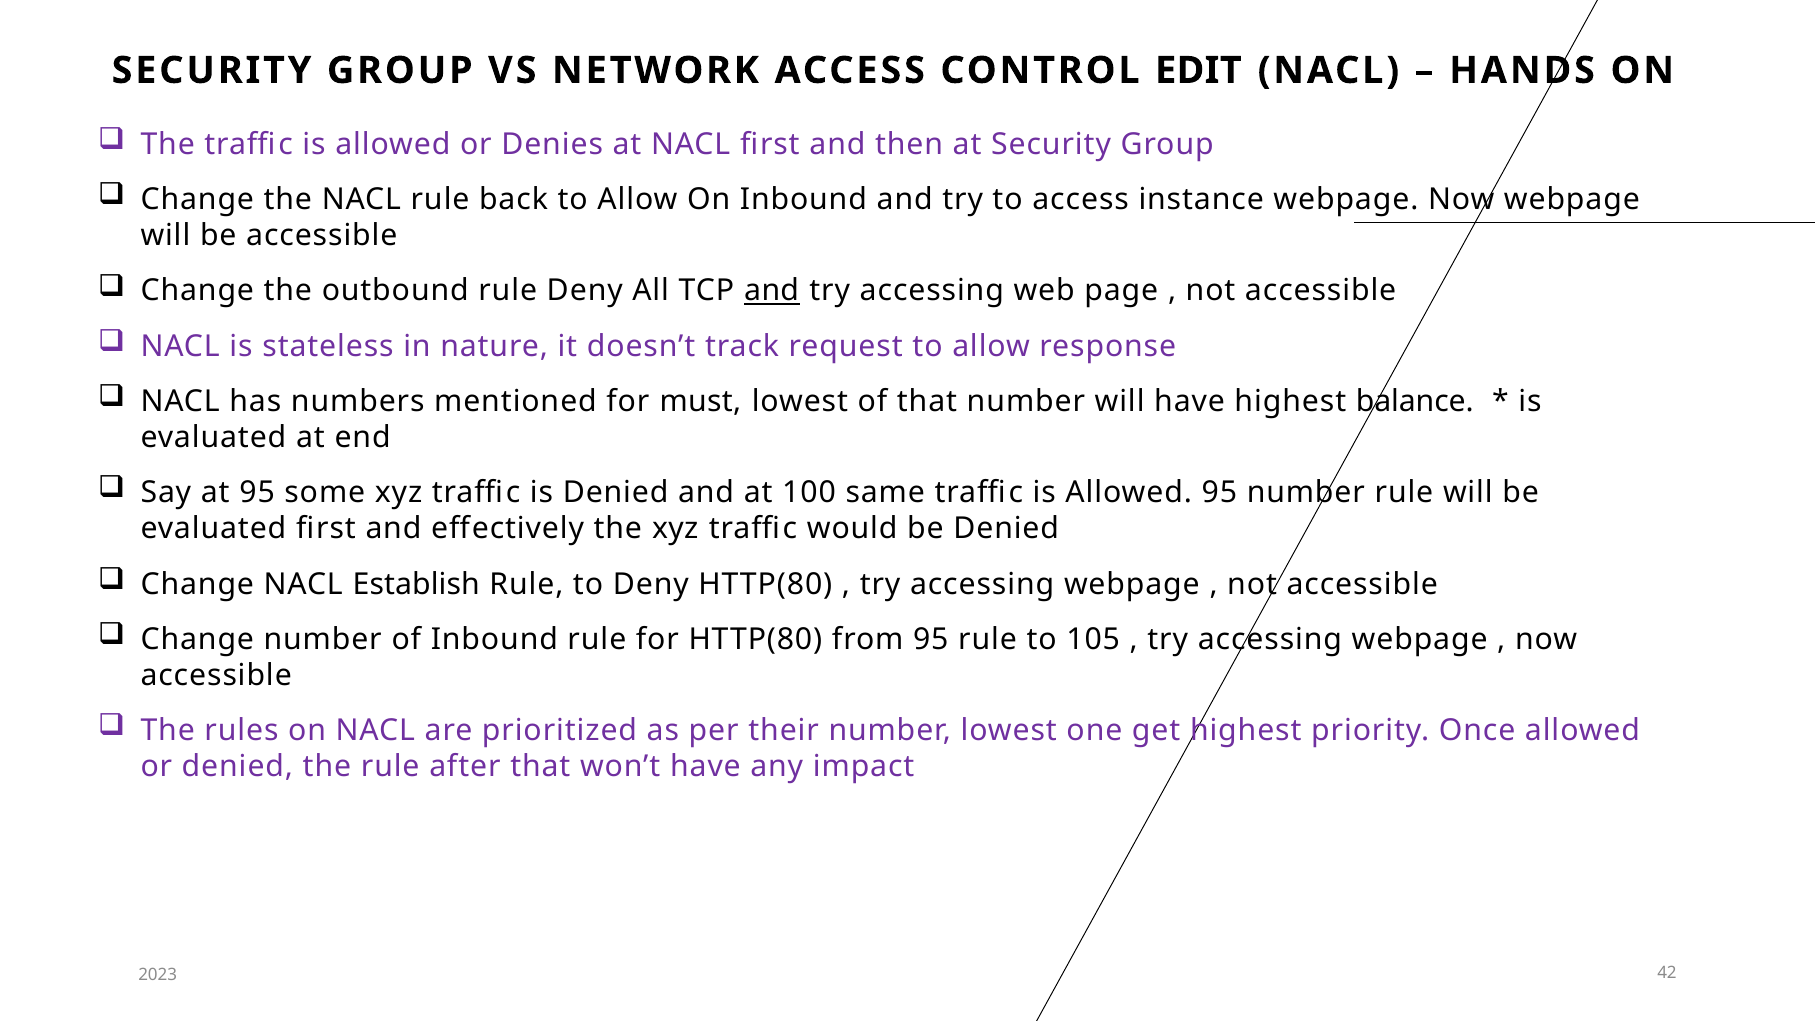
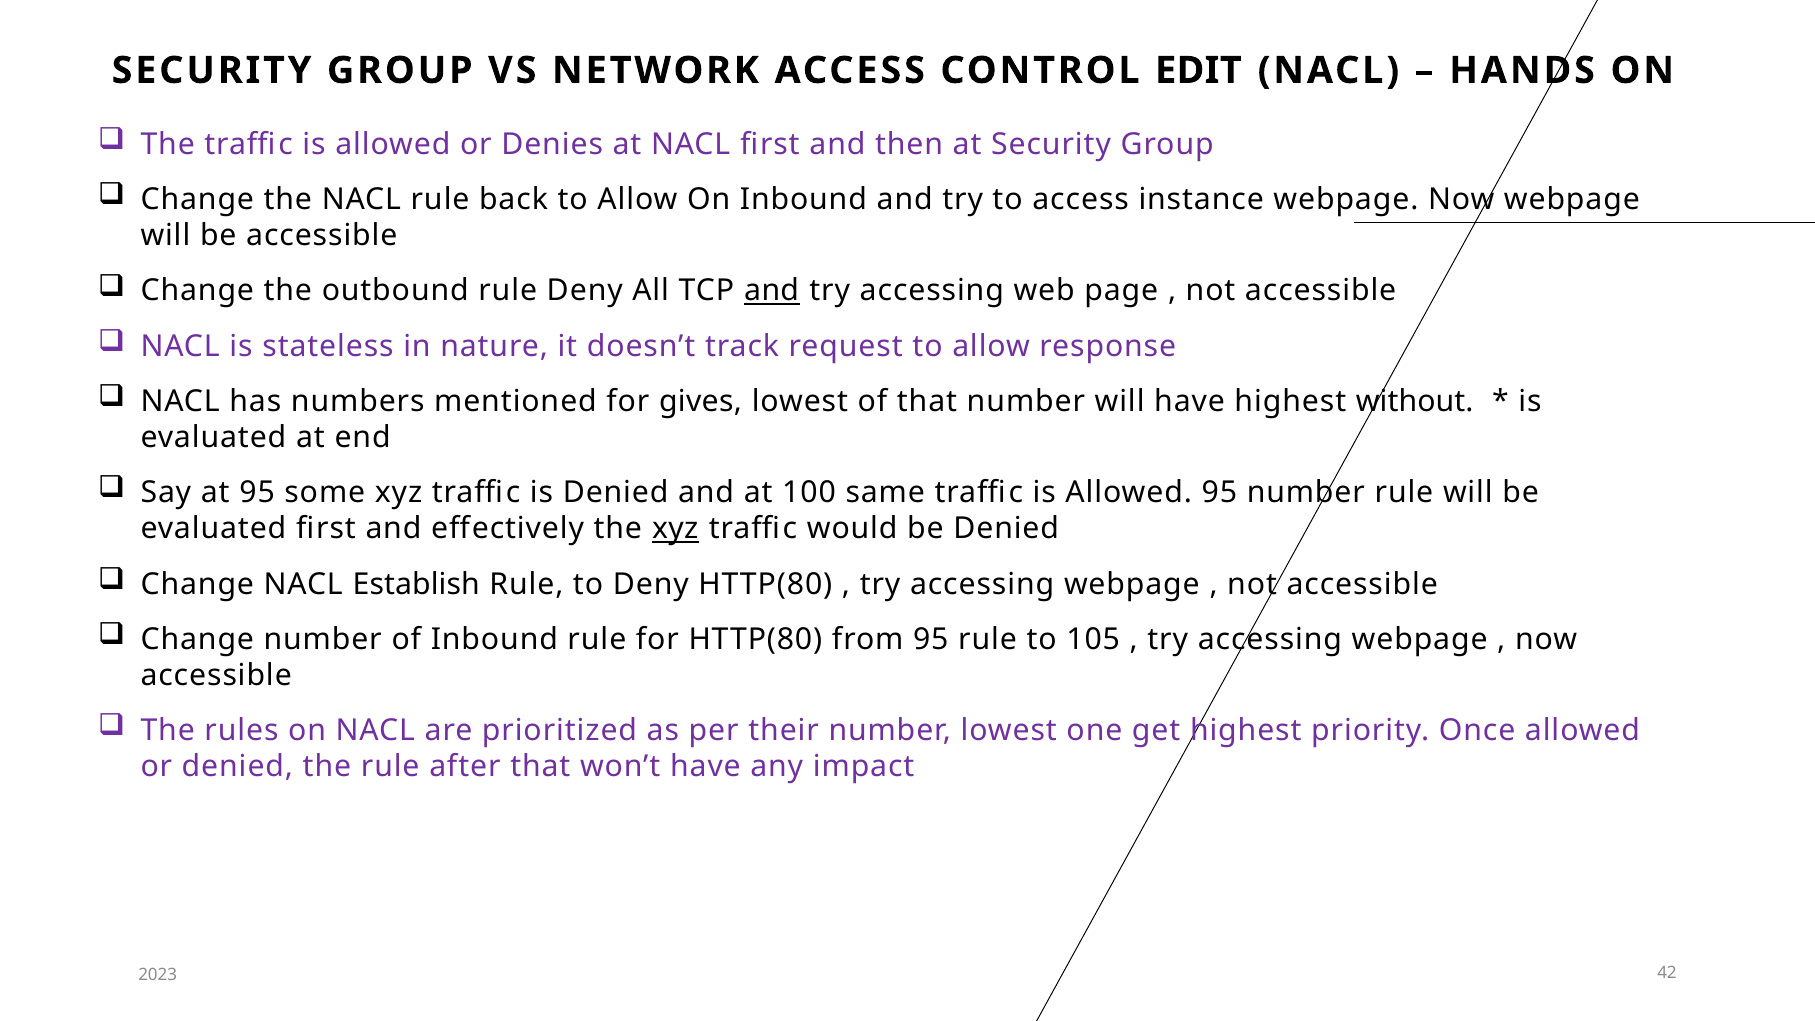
must: must -> gives
balance: balance -> without
xyz at (675, 529) underline: none -> present
